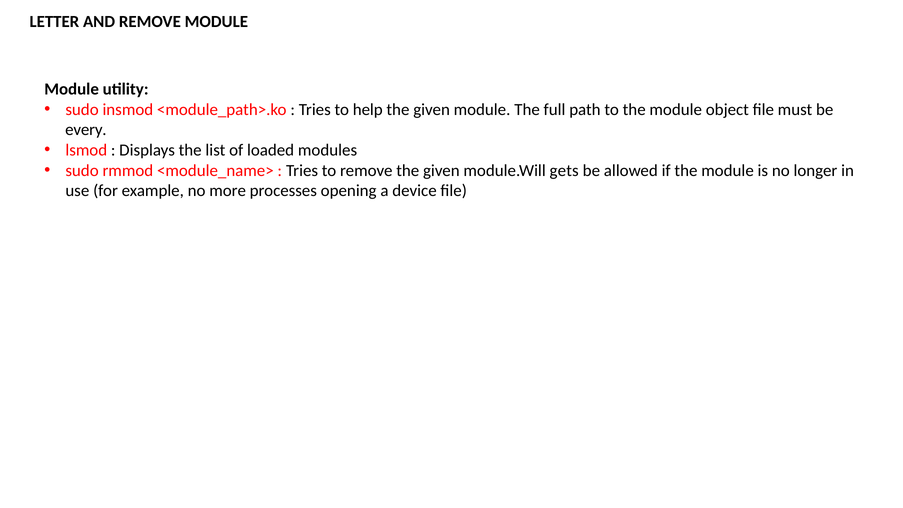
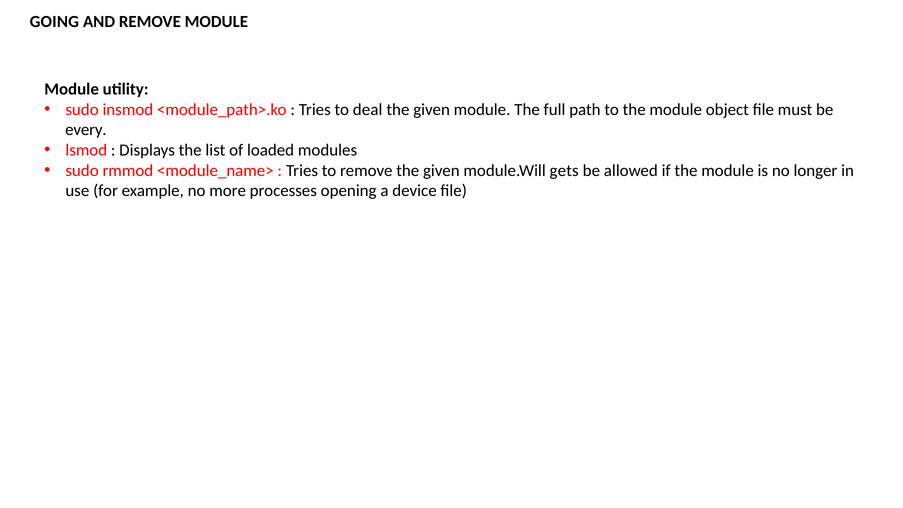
LETTER: LETTER -> GOING
help: help -> deal
